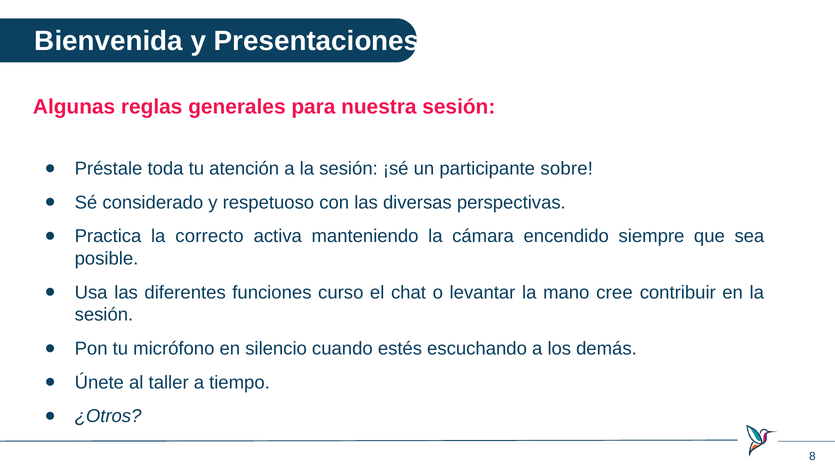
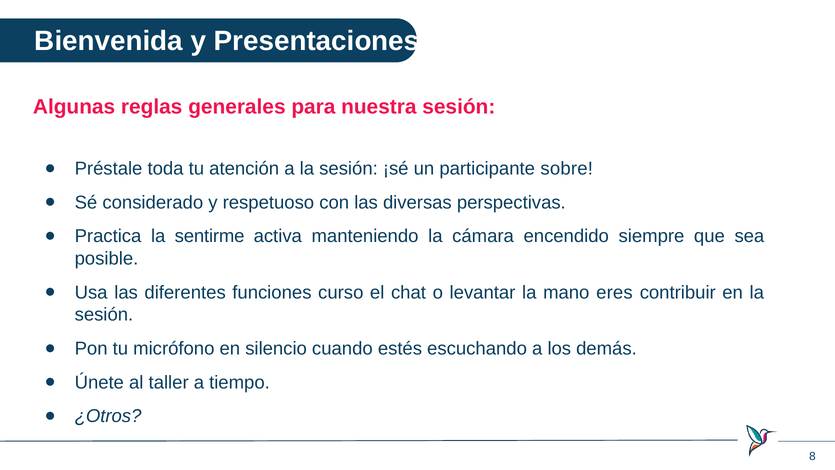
correcto: correcto -> sentirme
cree: cree -> eres
